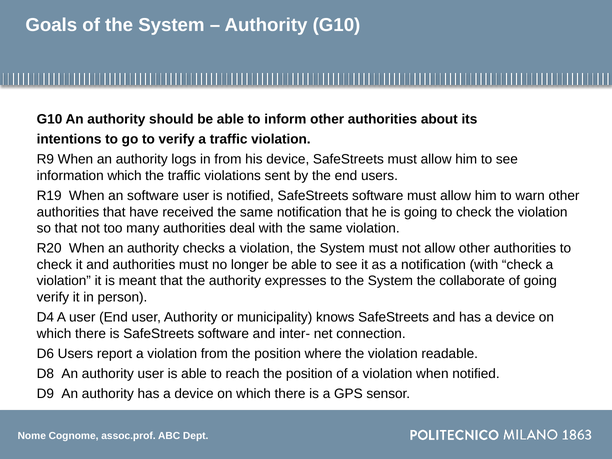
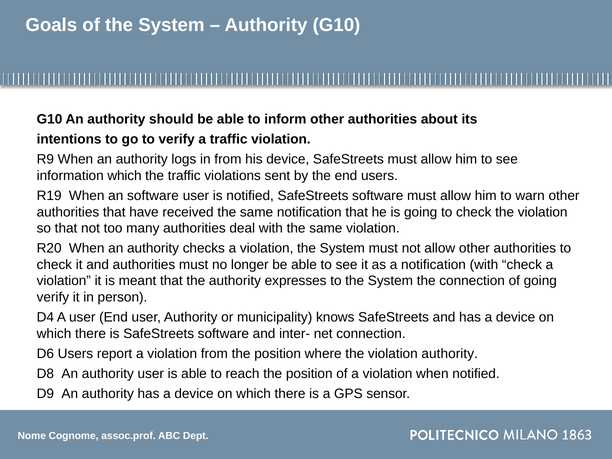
the collaborate: collaborate -> connection
violation readable: readable -> authority
